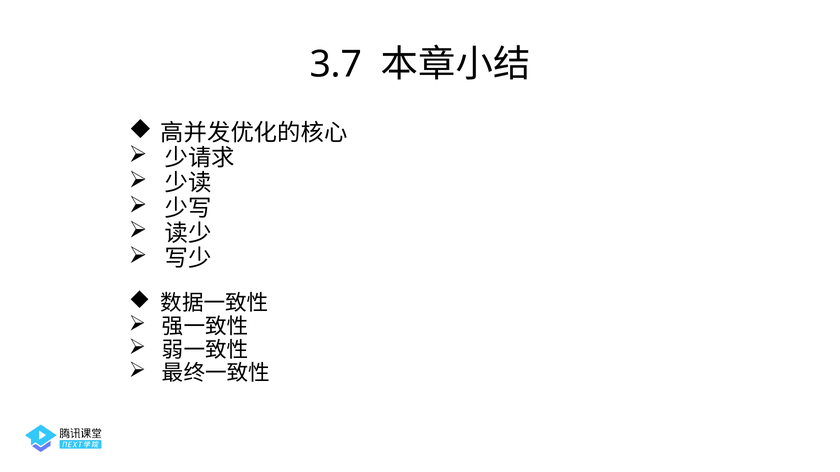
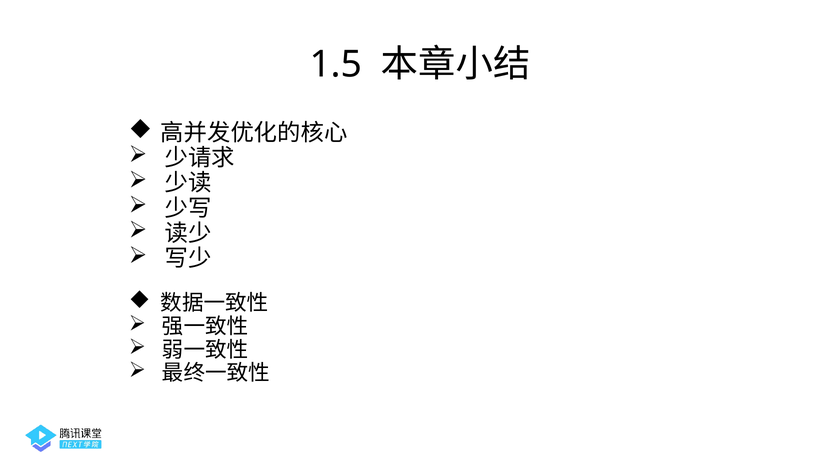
3.7: 3.7 -> 1.5
